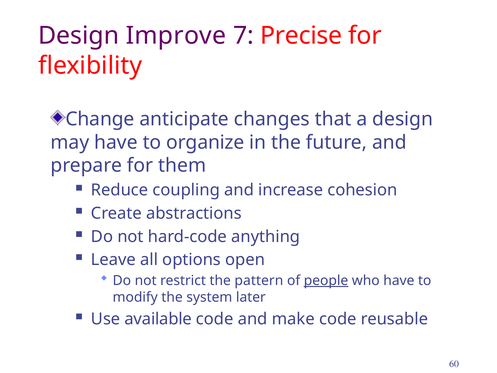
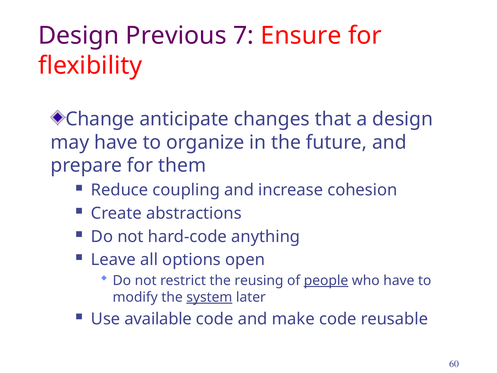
Improve: Improve -> Previous
Precise: Precise -> Ensure
pattern: pattern -> reusing
system underline: none -> present
